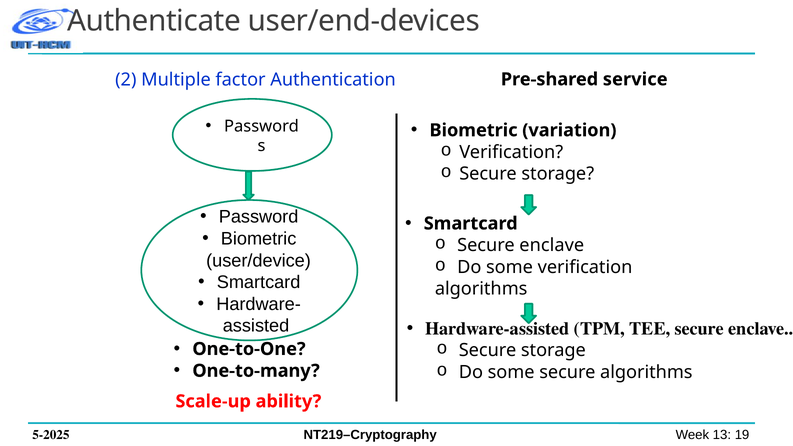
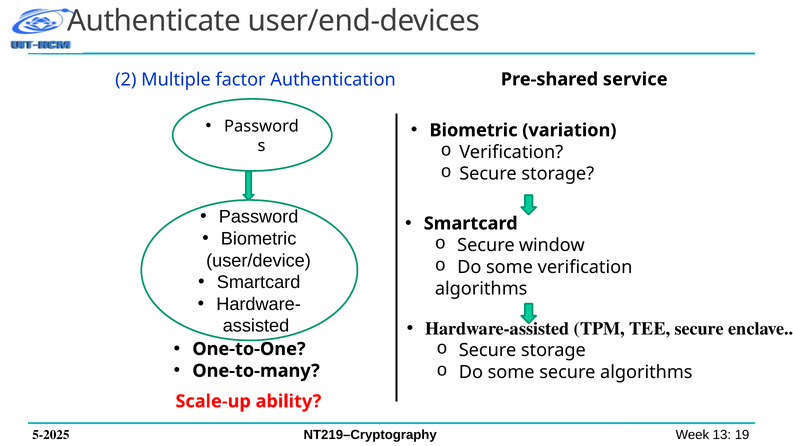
enclave at (552, 245): enclave -> window
